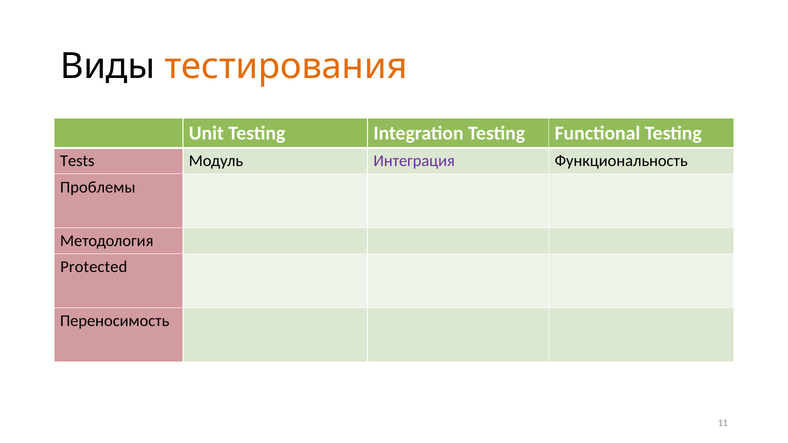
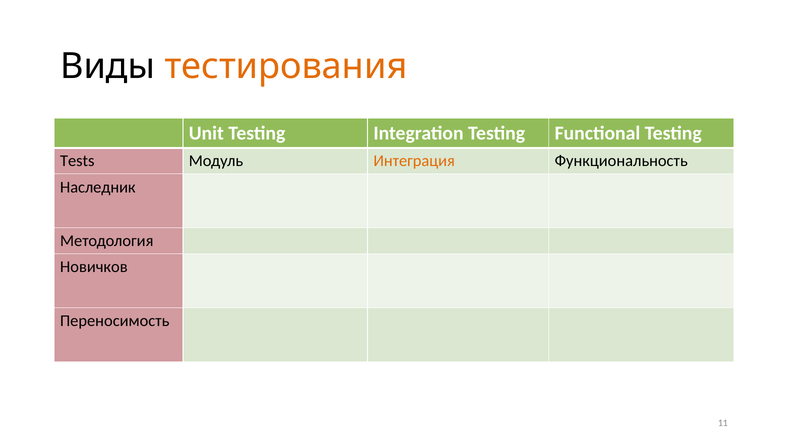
Интеграция colour: purple -> orange
Проблемы: Проблемы -> Наследник
Protected: Protected -> Новичков
